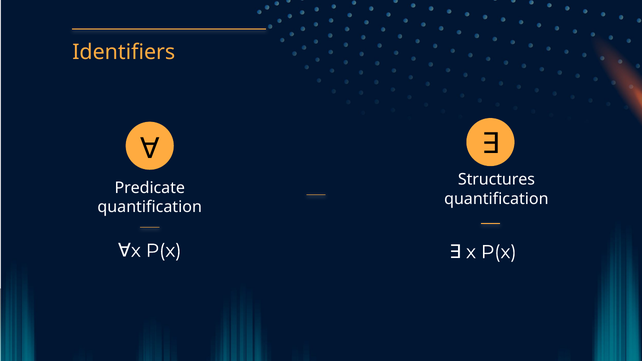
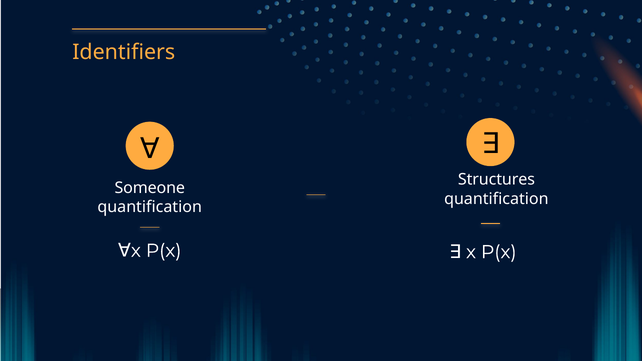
Predicate: Predicate -> Someone
